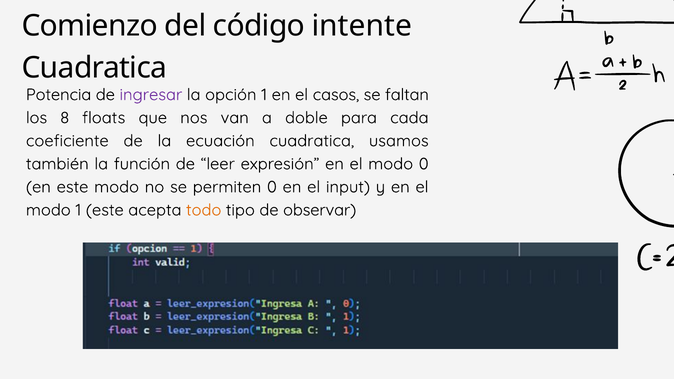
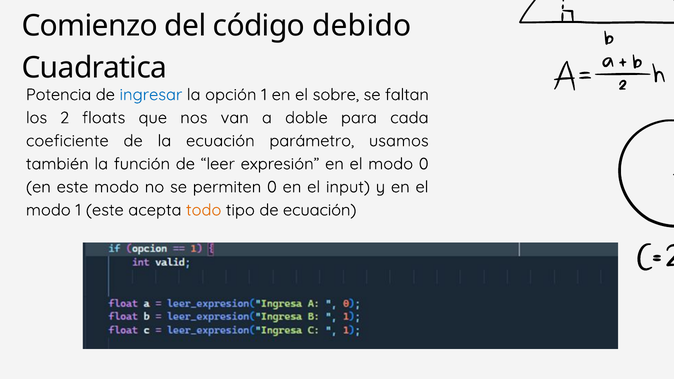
intente: intente -> debido
ingresar colour: purple -> blue
casos: casos -> sobre
8: 8 -> 2
ecuación cuadratica: cuadratica -> parámetro
de observar: observar -> ecuación
